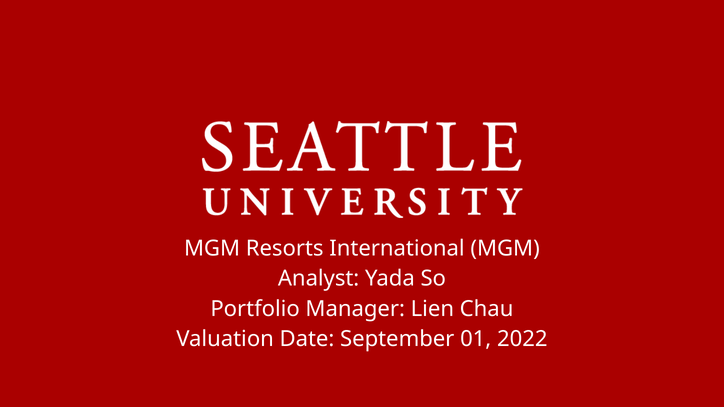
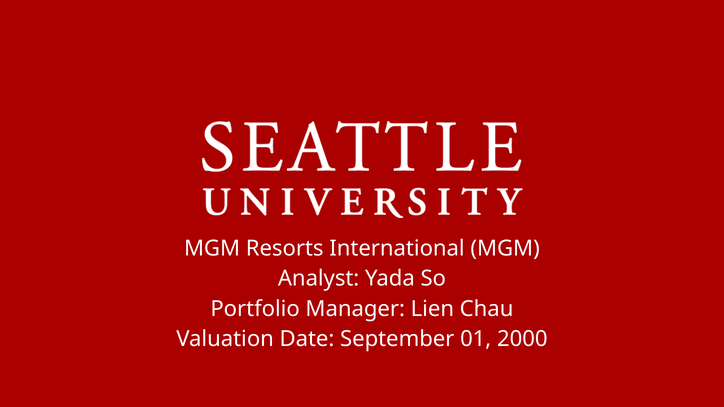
2022: 2022 -> 2000
